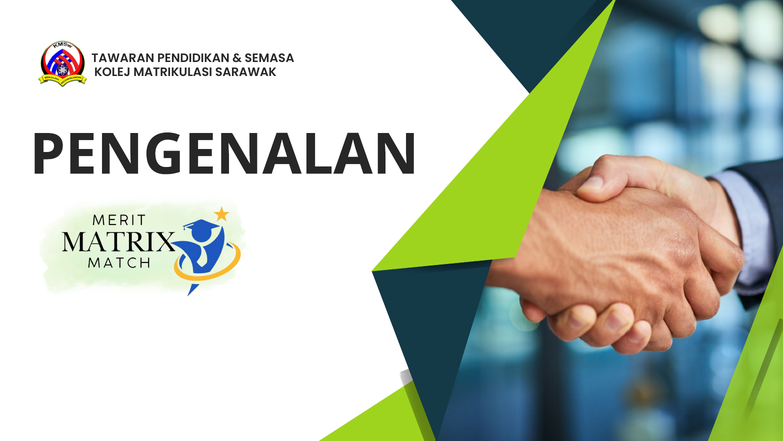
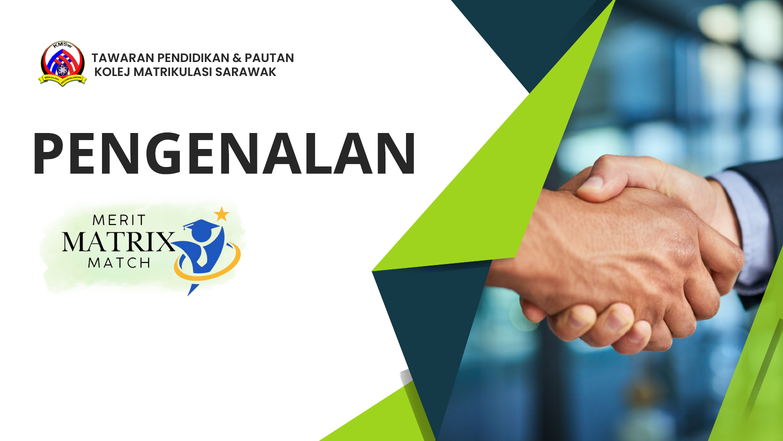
SEMASA: SEMASA -> PAUTAN
